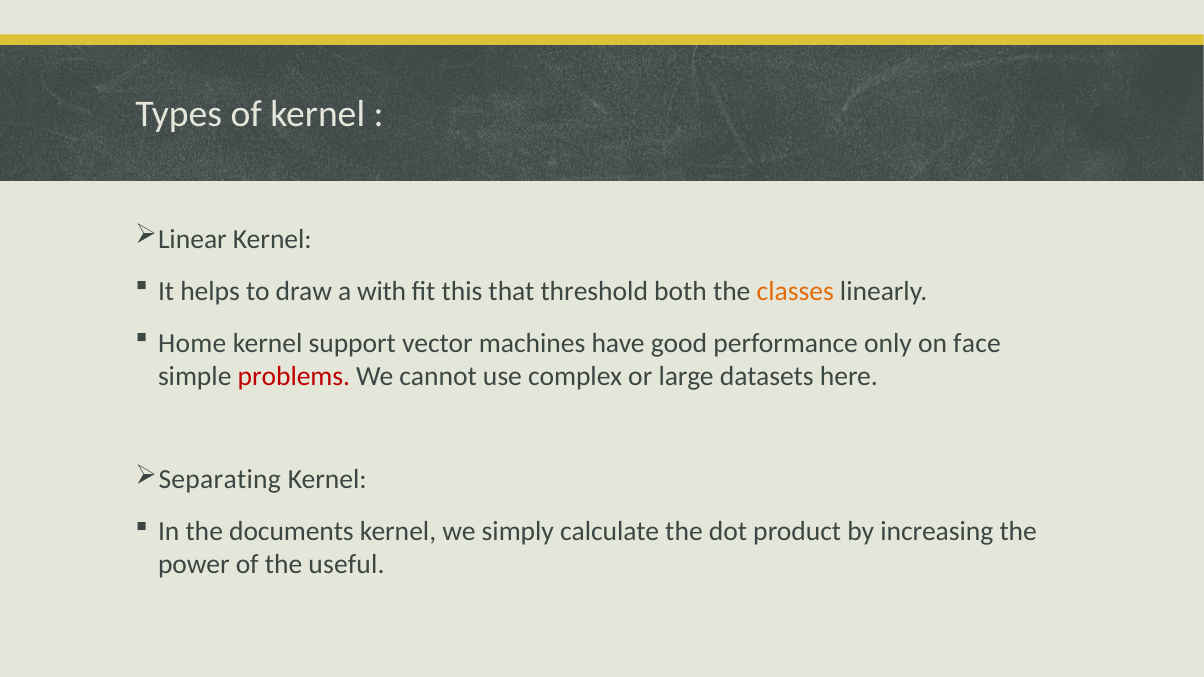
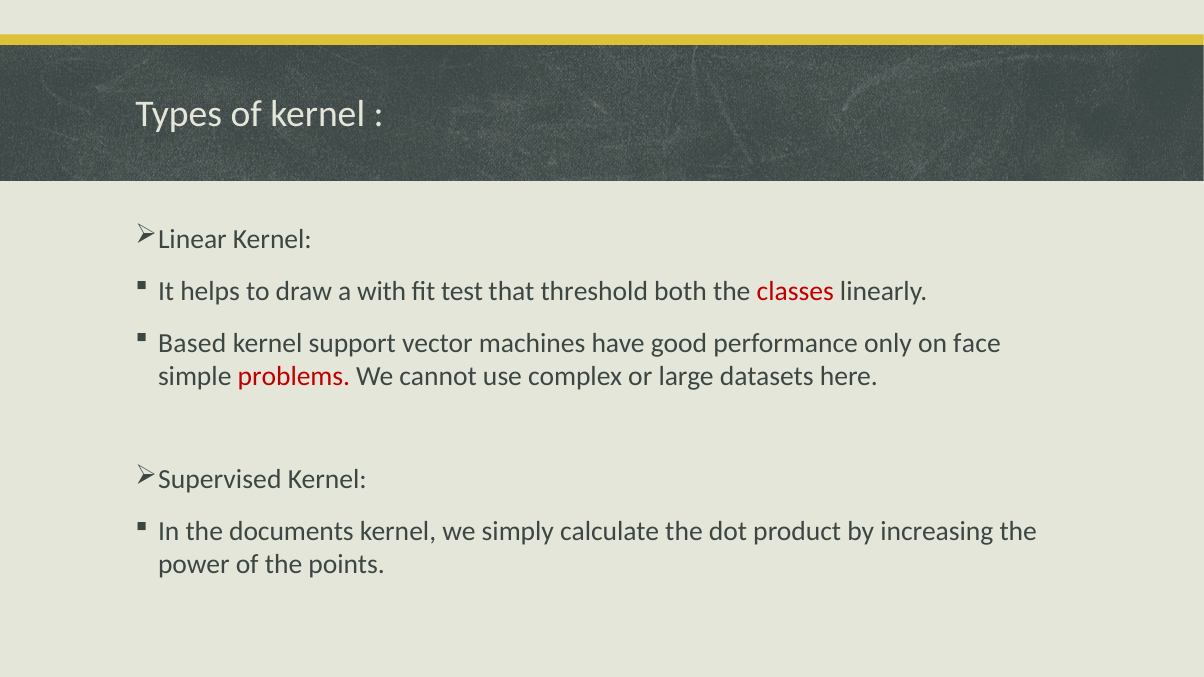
this: this -> test
classes colour: orange -> red
Home: Home -> Based
Separating: Separating -> Supervised
useful: useful -> points
